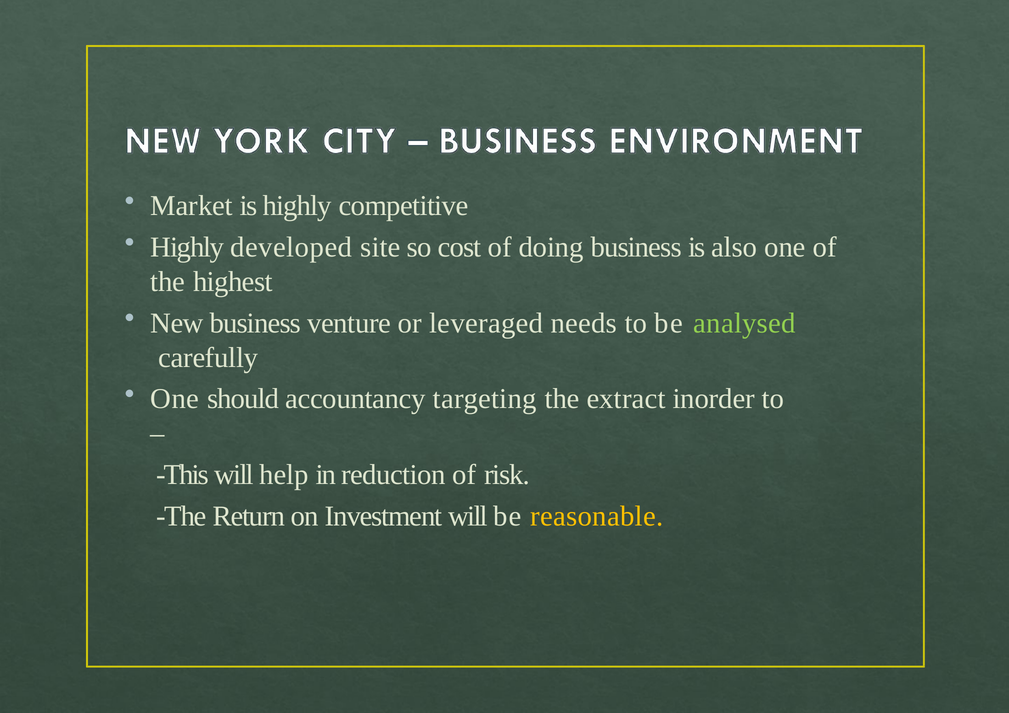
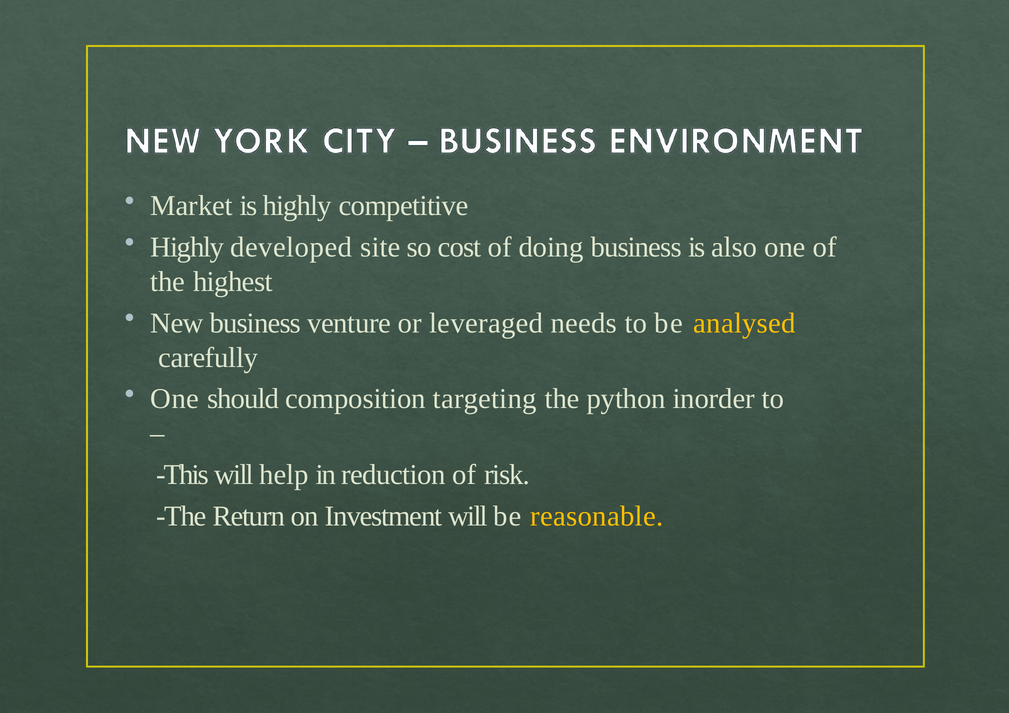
analysed colour: light green -> yellow
accountancy: accountancy -> composition
extract: extract -> python
